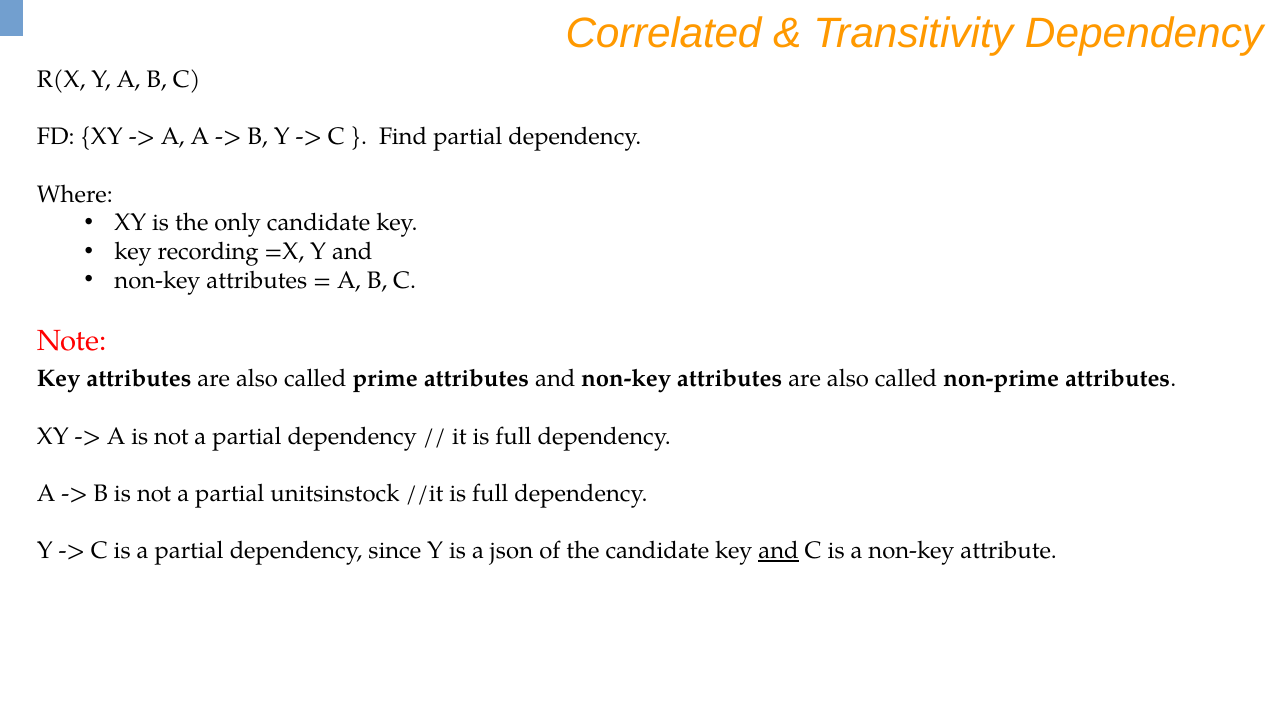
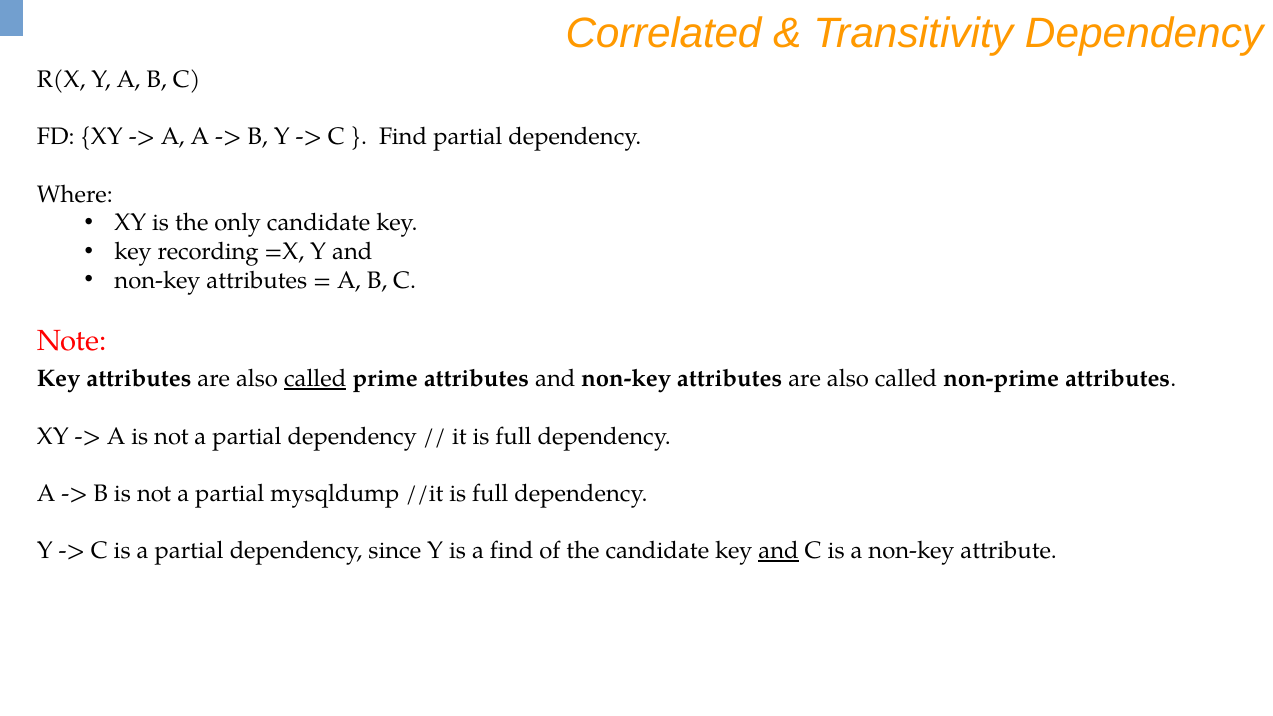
called at (315, 379) underline: none -> present
unitsinstock: unitsinstock -> mysqldump
a json: json -> find
